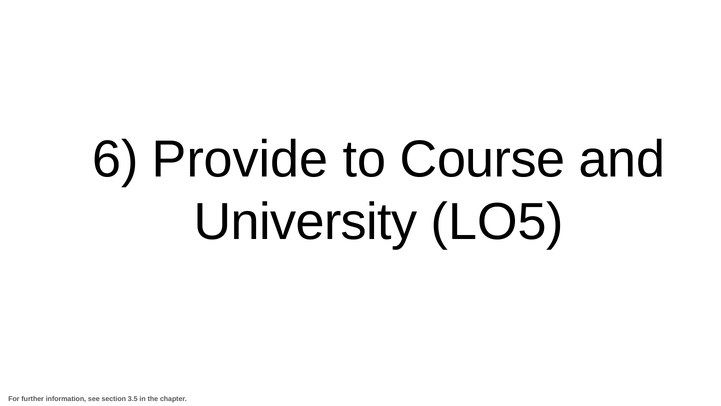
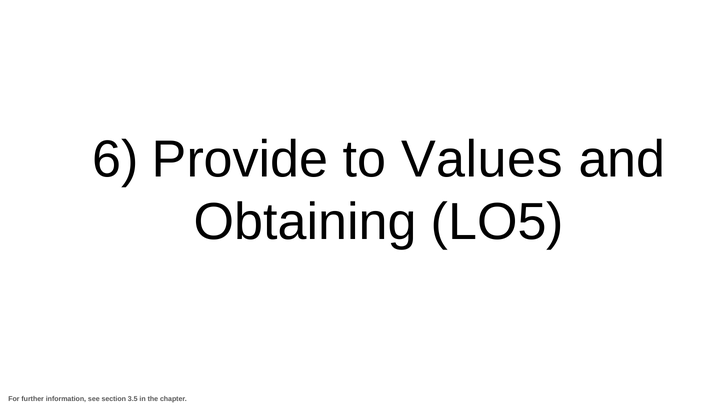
Course: Course -> Values
University: University -> Obtaining
